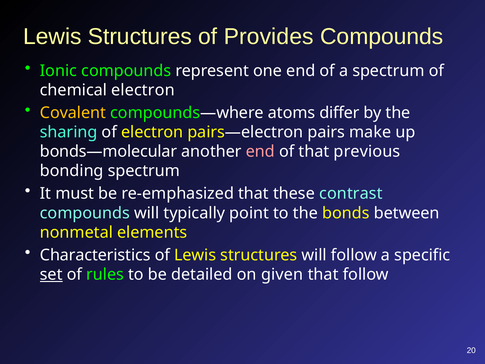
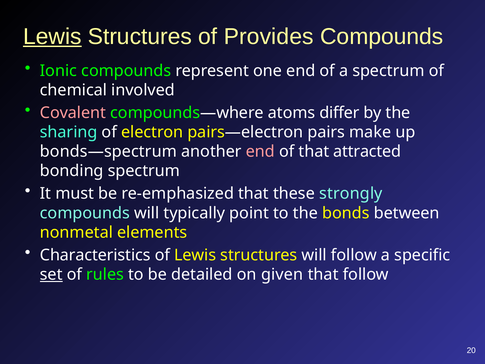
Lewis at (52, 36) underline: none -> present
chemical electron: electron -> involved
Covalent colour: yellow -> pink
bonds—molecular: bonds—molecular -> bonds—spectrum
previous: previous -> attracted
contrast: contrast -> strongly
